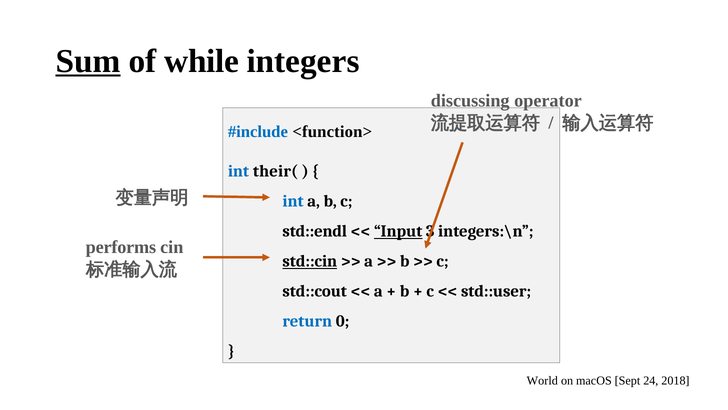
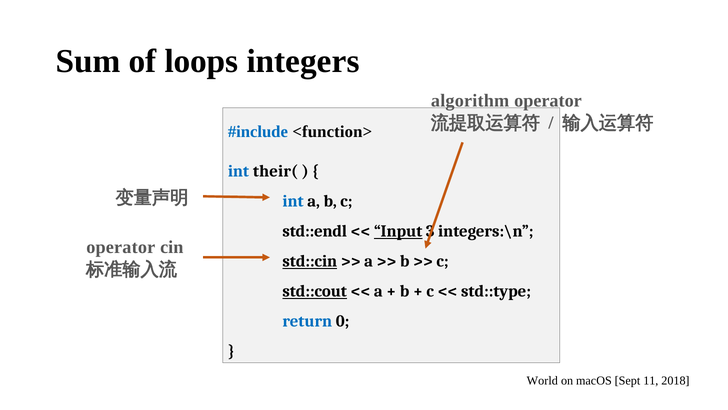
Sum underline: present -> none
while: while -> loops
discussing: discussing -> algorithm
performs at (121, 247): performs -> operator
std::cout underline: none -> present
std::user: std::user -> std::type
24: 24 -> 11
